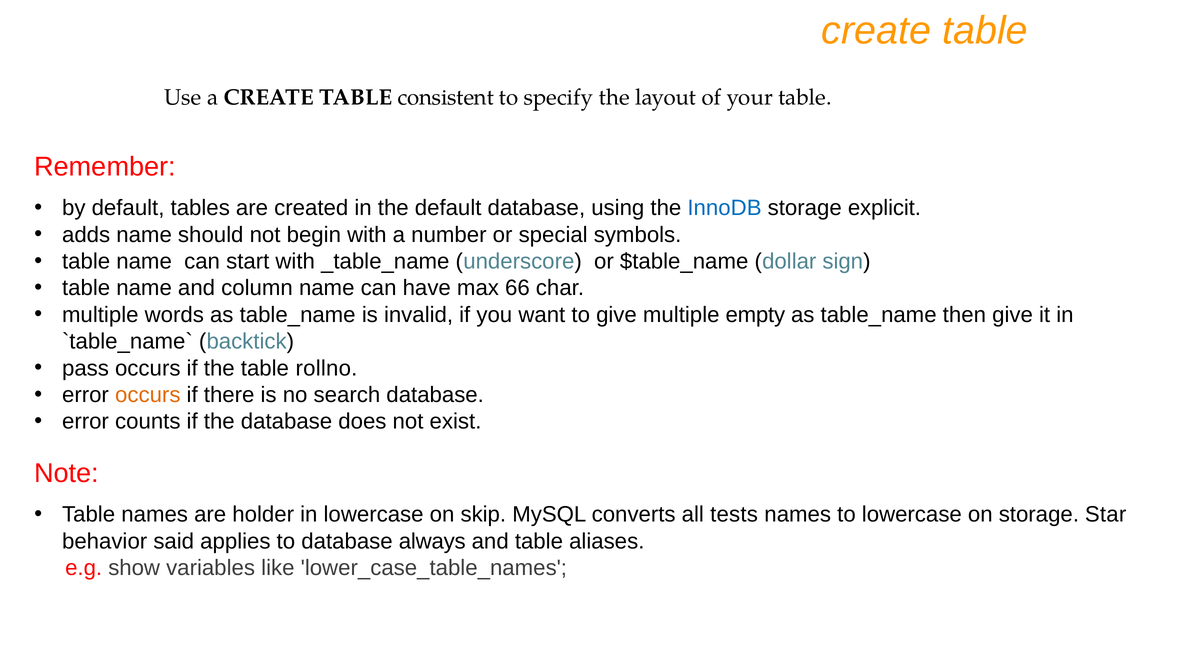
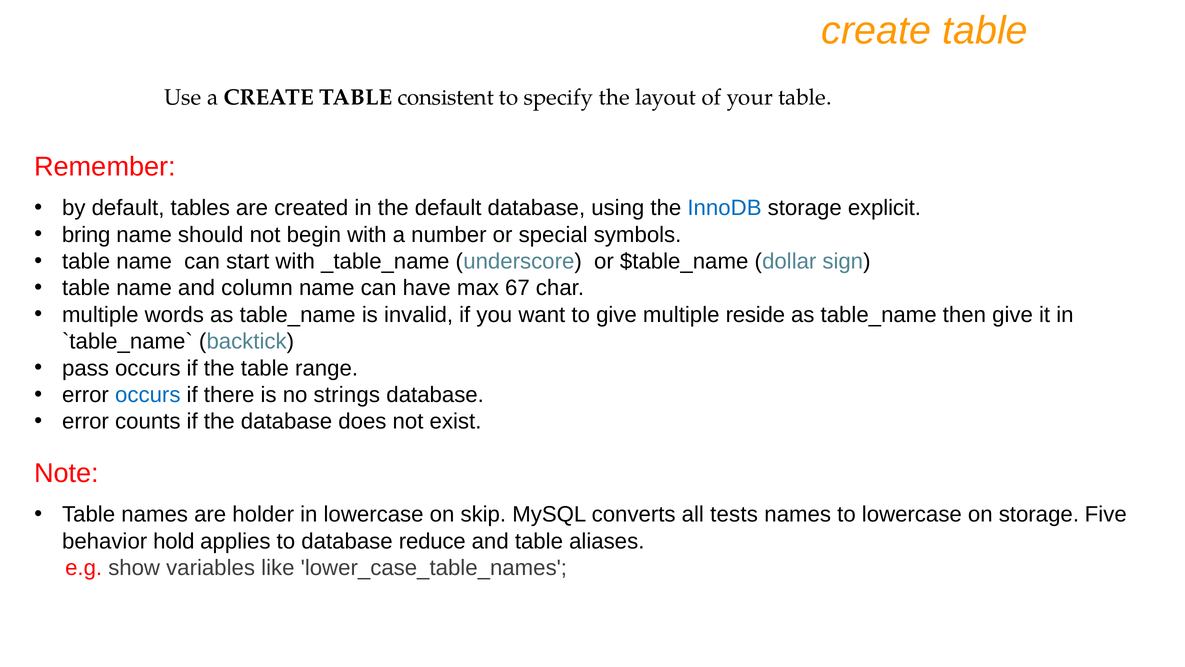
adds: adds -> bring
66: 66 -> 67
empty: empty -> reside
rollno: rollno -> range
occurs at (148, 395) colour: orange -> blue
search: search -> strings
Star: Star -> Five
said: said -> hold
always: always -> reduce
